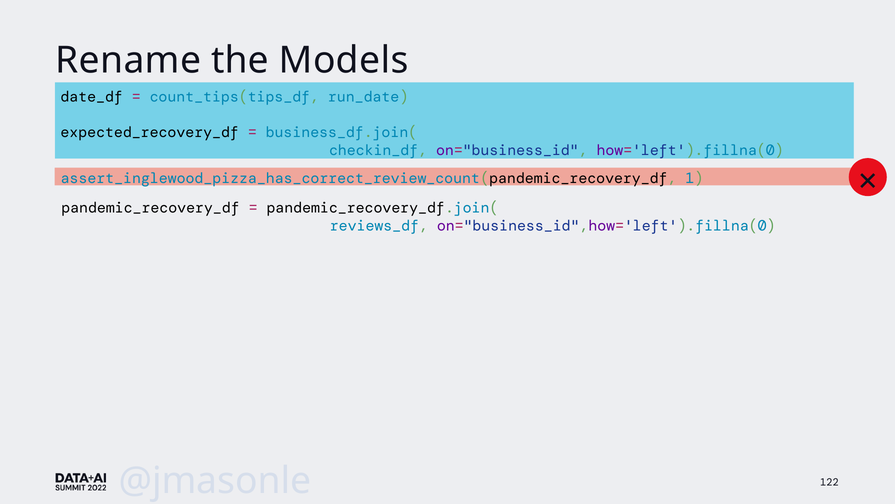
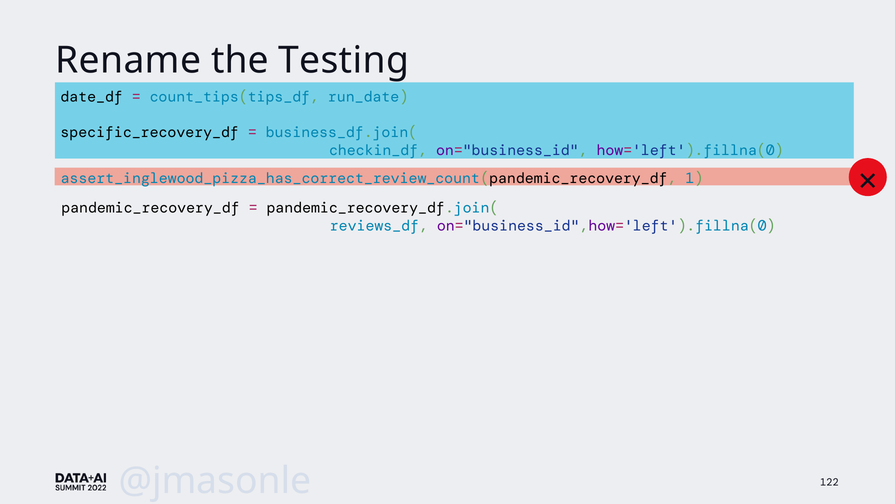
Models: Models -> Testing
expected_recovery_df: expected_recovery_df -> specific_recovery_df
